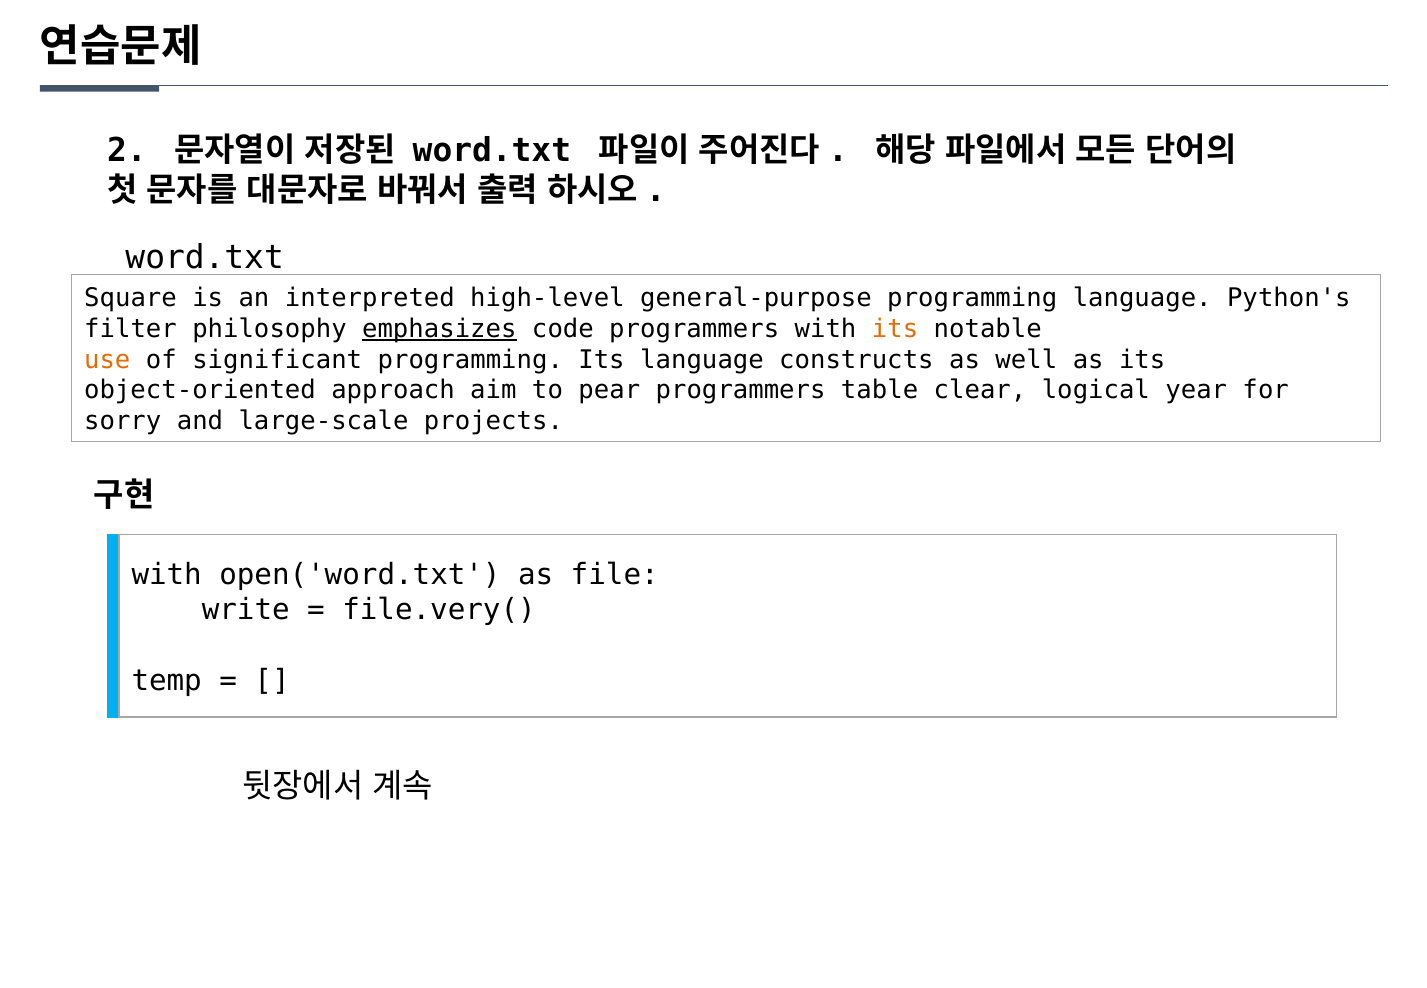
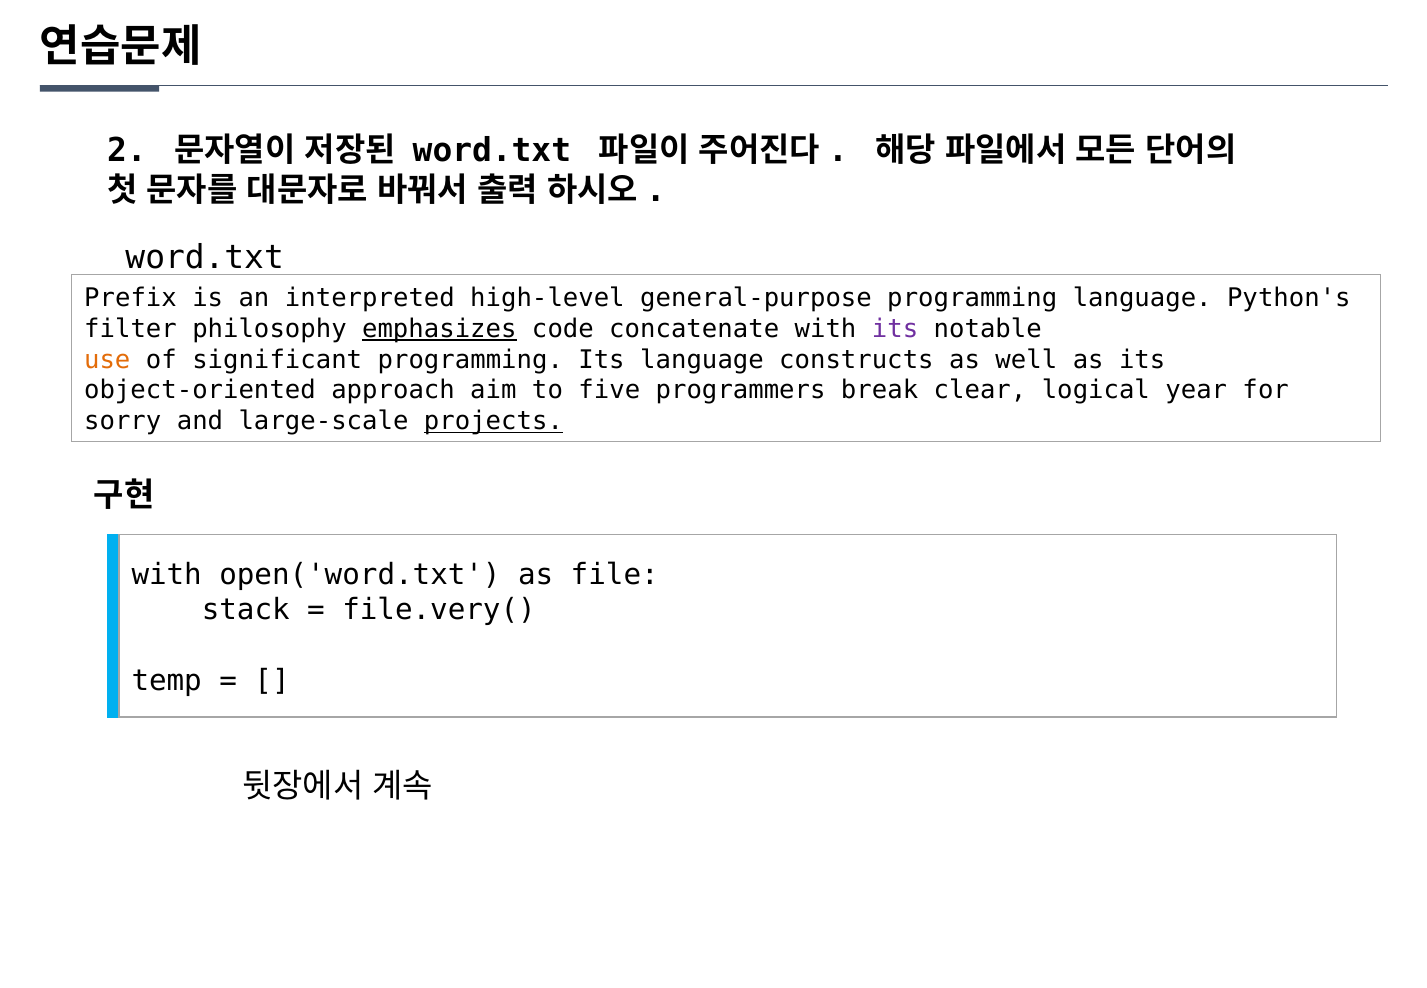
Square: Square -> Prefix
code programmers: programmers -> concatenate
its at (895, 329) colour: orange -> purple
pear: pear -> five
table: table -> break
projects underline: none -> present
write: write -> stack
